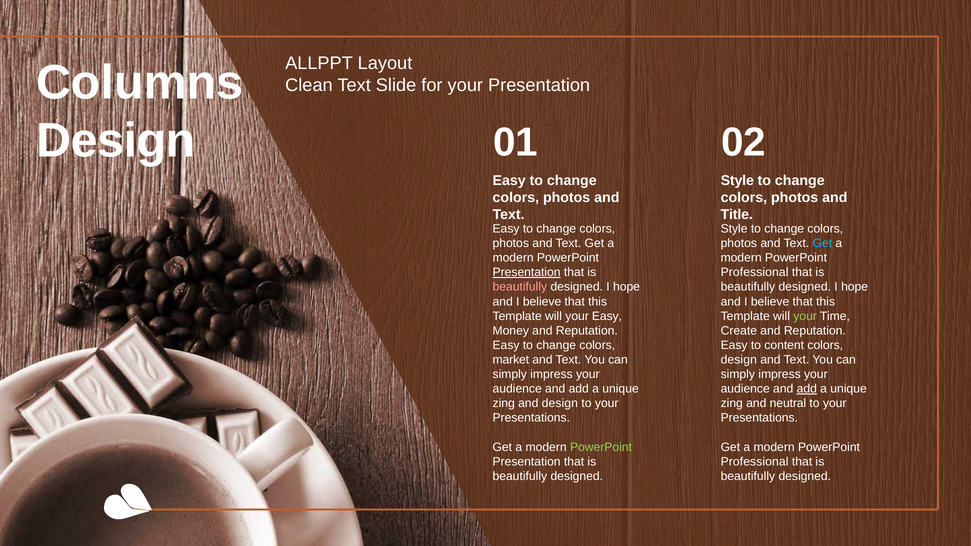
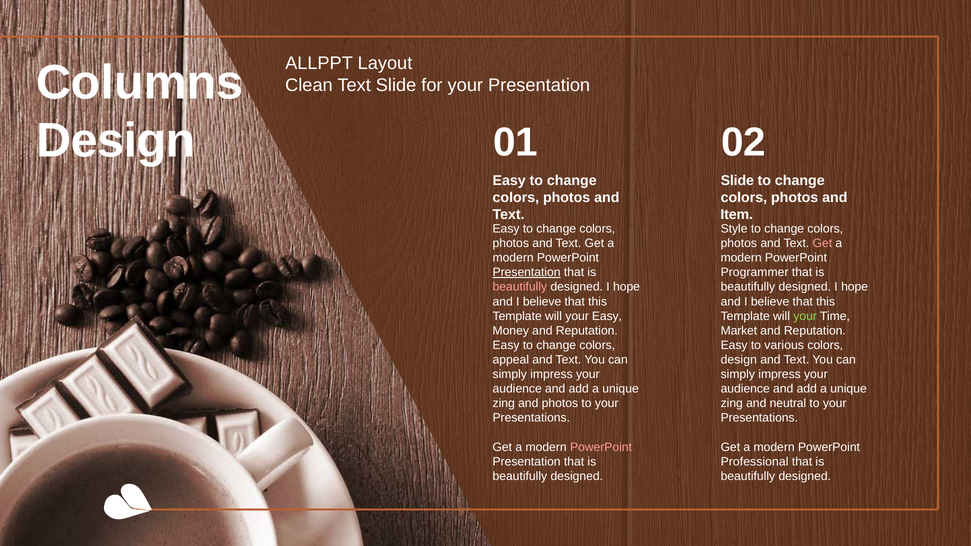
Style at (737, 181): Style -> Slide
Title: Title -> Item
Get at (822, 243) colour: light blue -> pink
Professional at (755, 272): Professional -> Programmer
Create: Create -> Market
content: content -> various
market: market -> appeal
add at (807, 389) underline: present -> none
and design: design -> photos
PowerPoint at (601, 447) colour: light green -> pink
